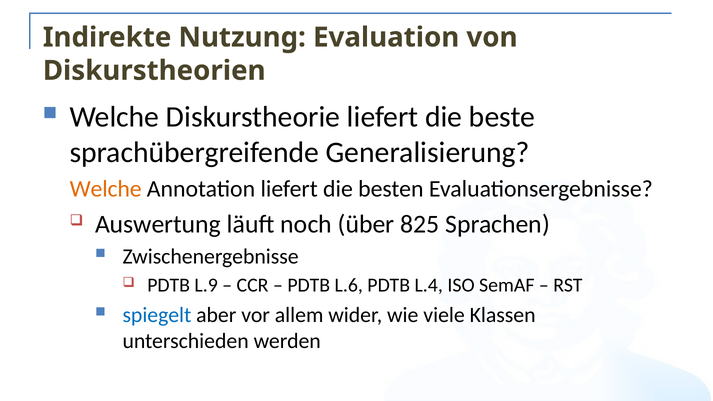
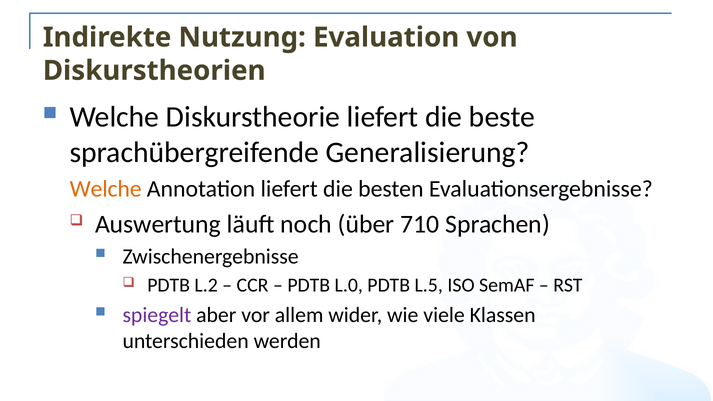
825: 825 -> 710
L.9: L.9 -> L.2
L.6: L.6 -> L.0
L.4: L.4 -> L.5
spiegelt colour: blue -> purple
